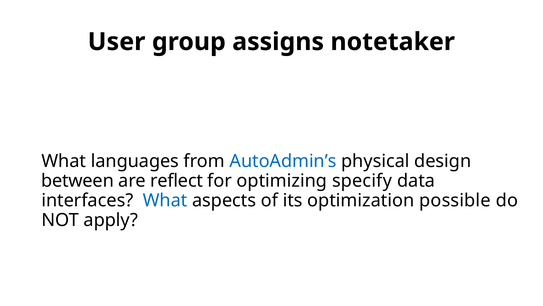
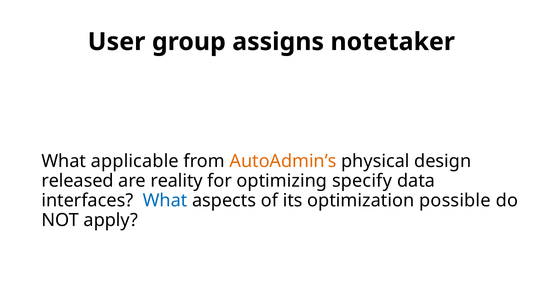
languages: languages -> applicable
AutoAdmin’s colour: blue -> orange
between: between -> released
reflect: reflect -> reality
